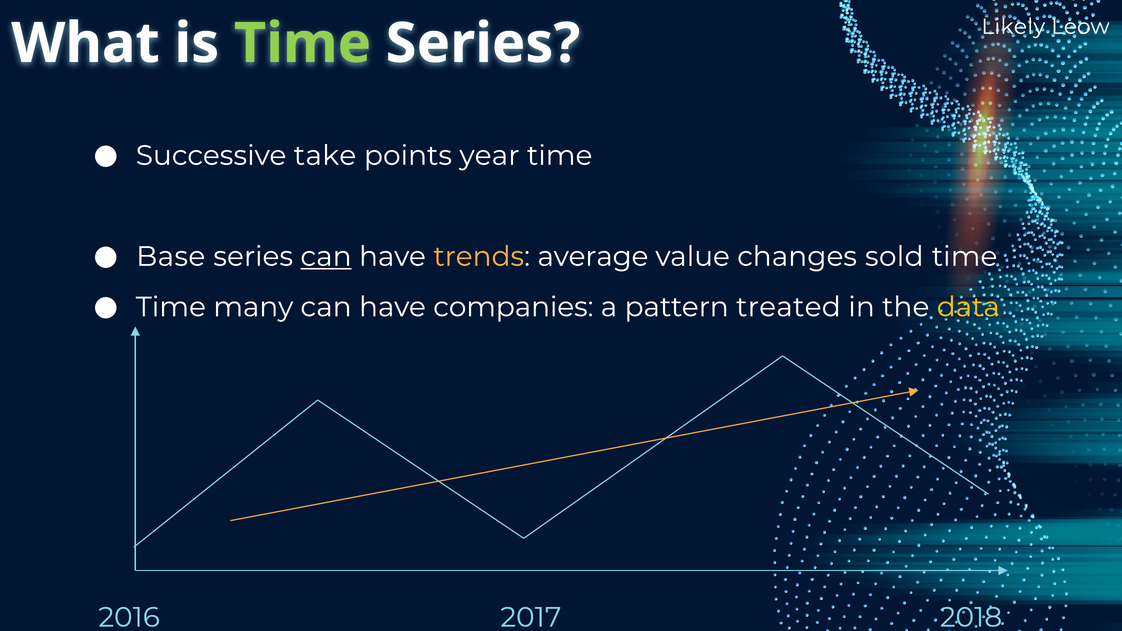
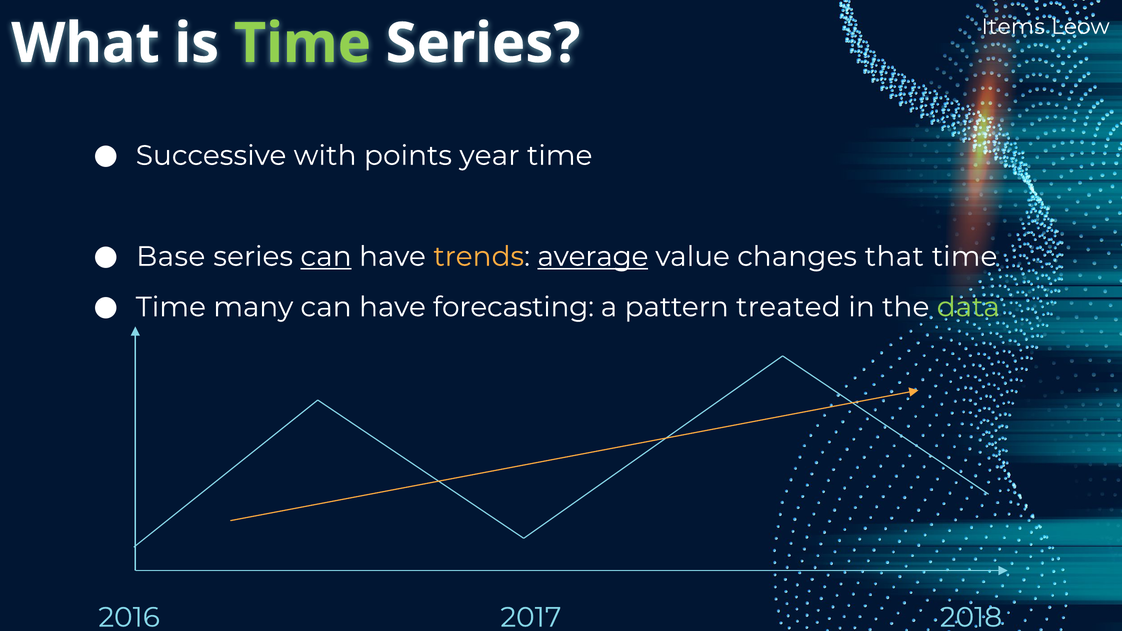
Likely: Likely -> Items
take: take -> with
average underline: none -> present
sold: sold -> that
companies: companies -> forecasting
data colour: yellow -> light green
